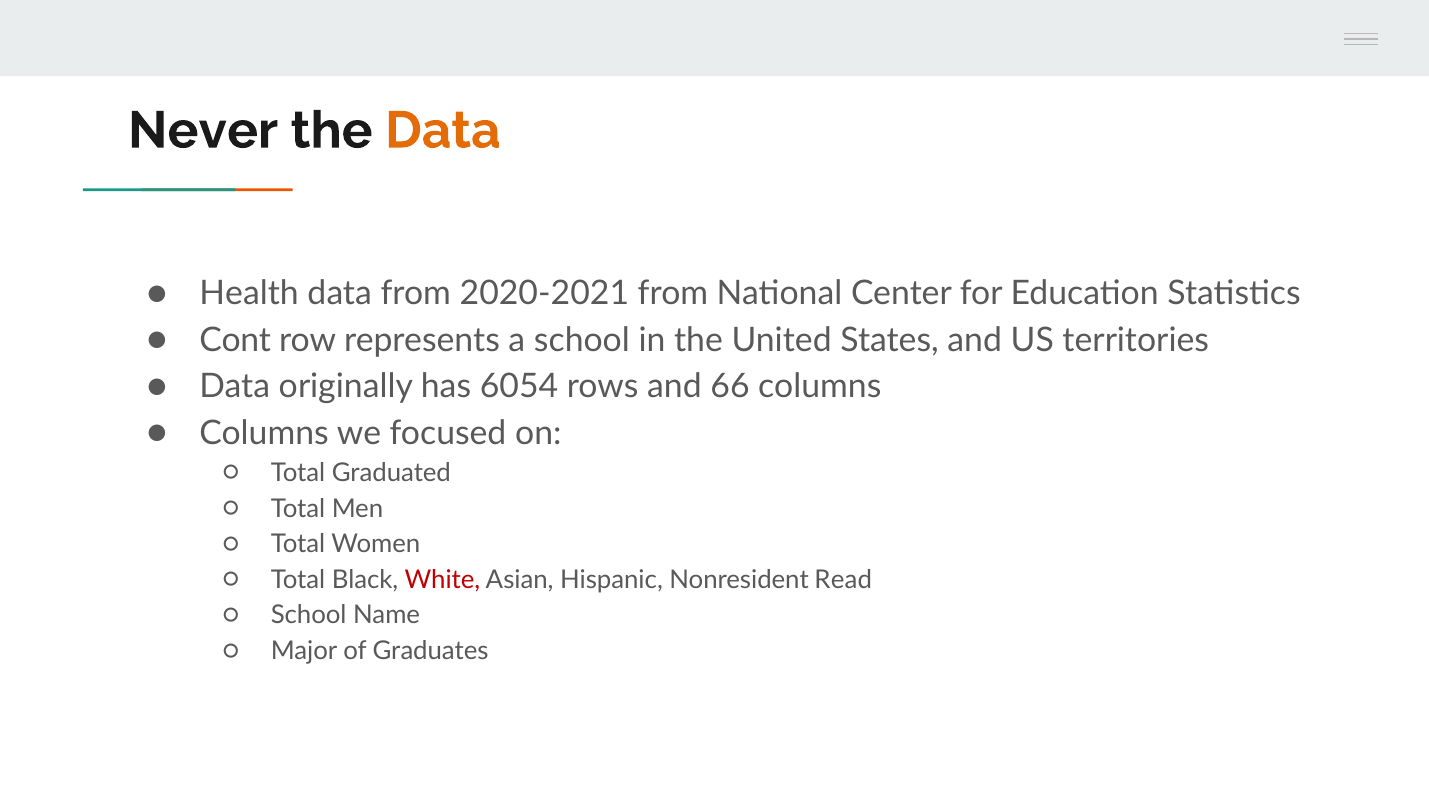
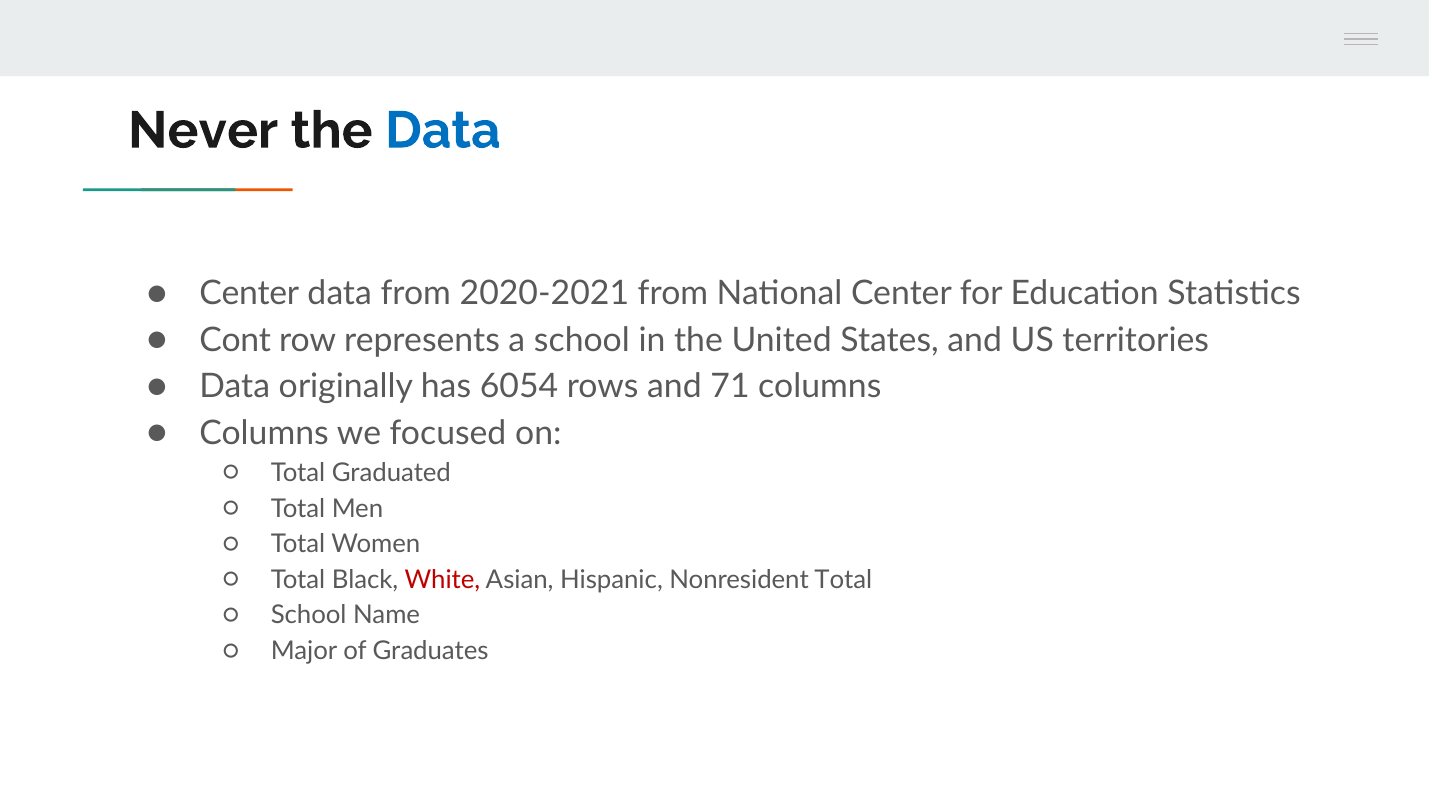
Data at (443, 130) colour: orange -> blue
Health at (249, 293): Health -> Center
66: 66 -> 71
Nonresident Read: Read -> Total
